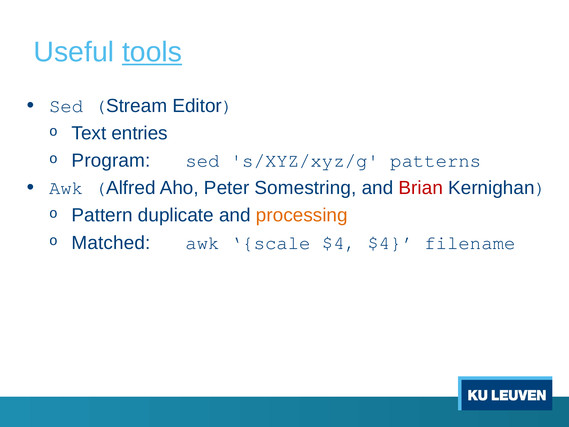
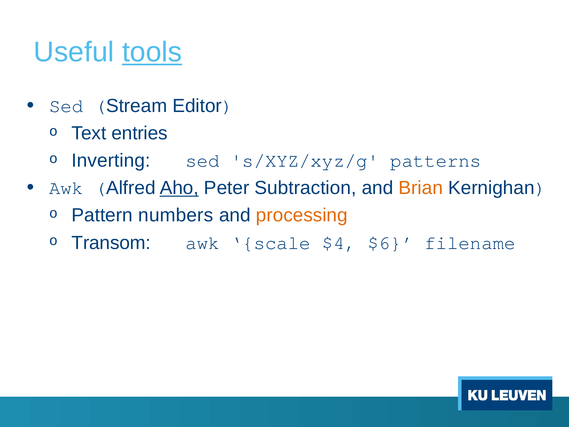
Program: Program -> Inverting
Aho underline: none -> present
Somestring: Somestring -> Subtraction
Brian colour: red -> orange
duplicate: duplicate -> numbers
Matched: Matched -> Transom
$4 $4: $4 -> $6
